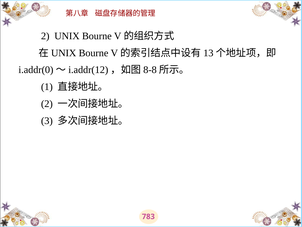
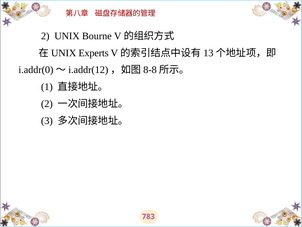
Bourne at (94, 53): Bourne -> Experts
